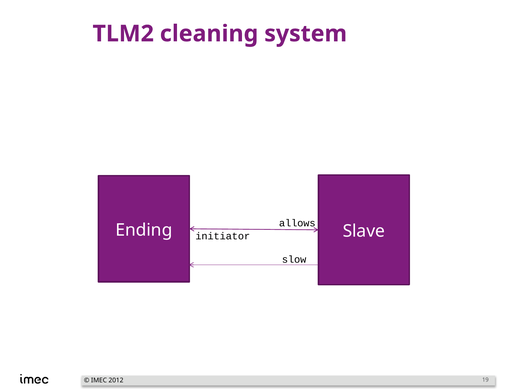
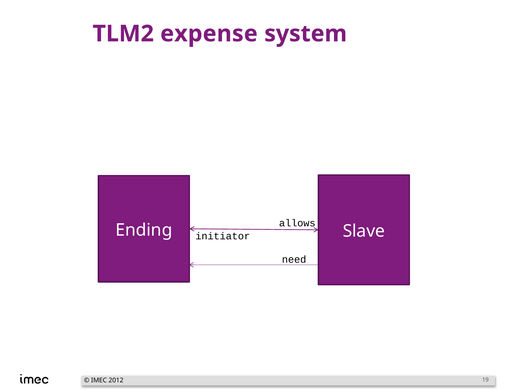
cleaning: cleaning -> expense
slow: slow -> need
